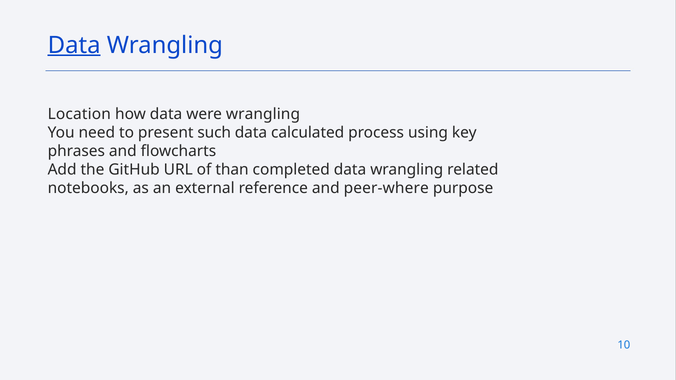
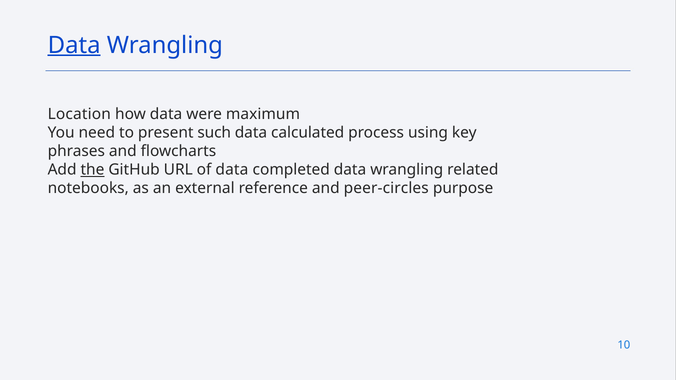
were wrangling: wrangling -> maximum
the underline: none -> present
of than: than -> data
peer-where: peer-where -> peer-circles
